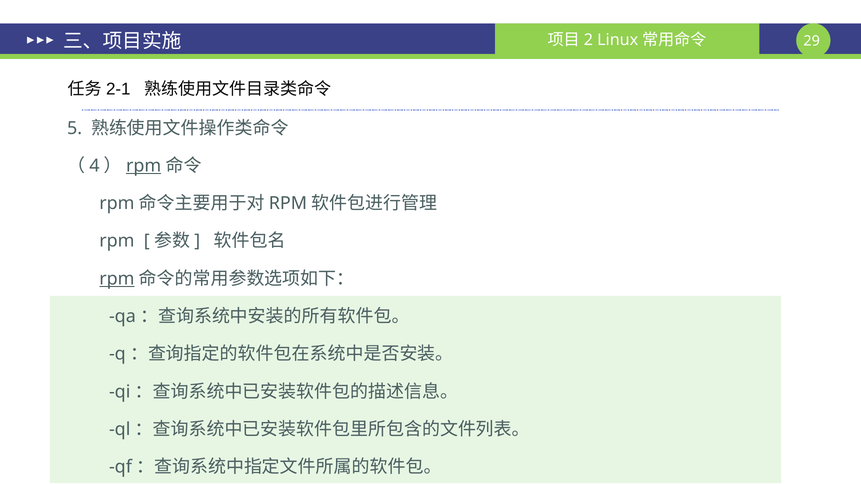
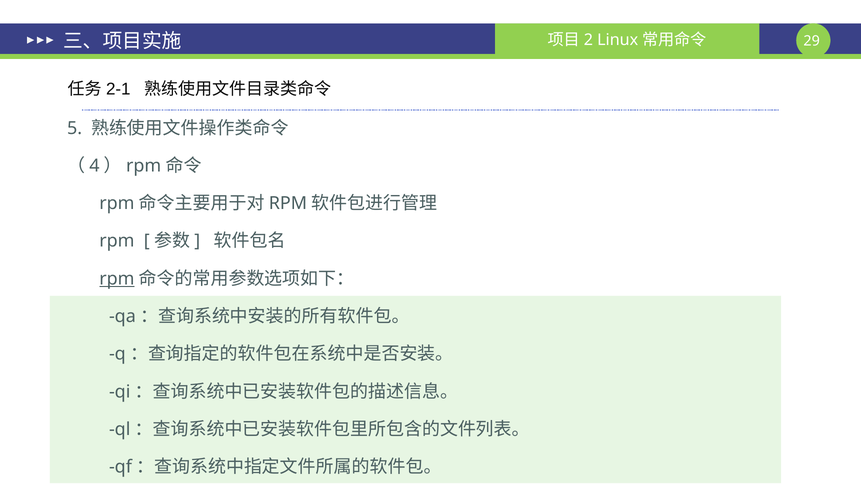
rpm at (144, 166) underline: present -> none
